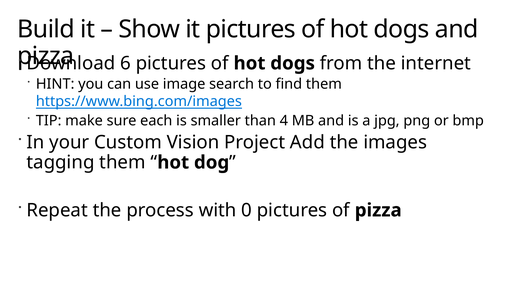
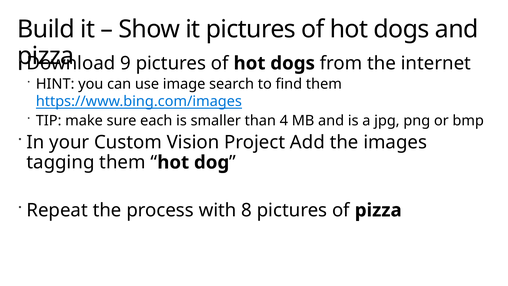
6: 6 -> 9
0: 0 -> 8
